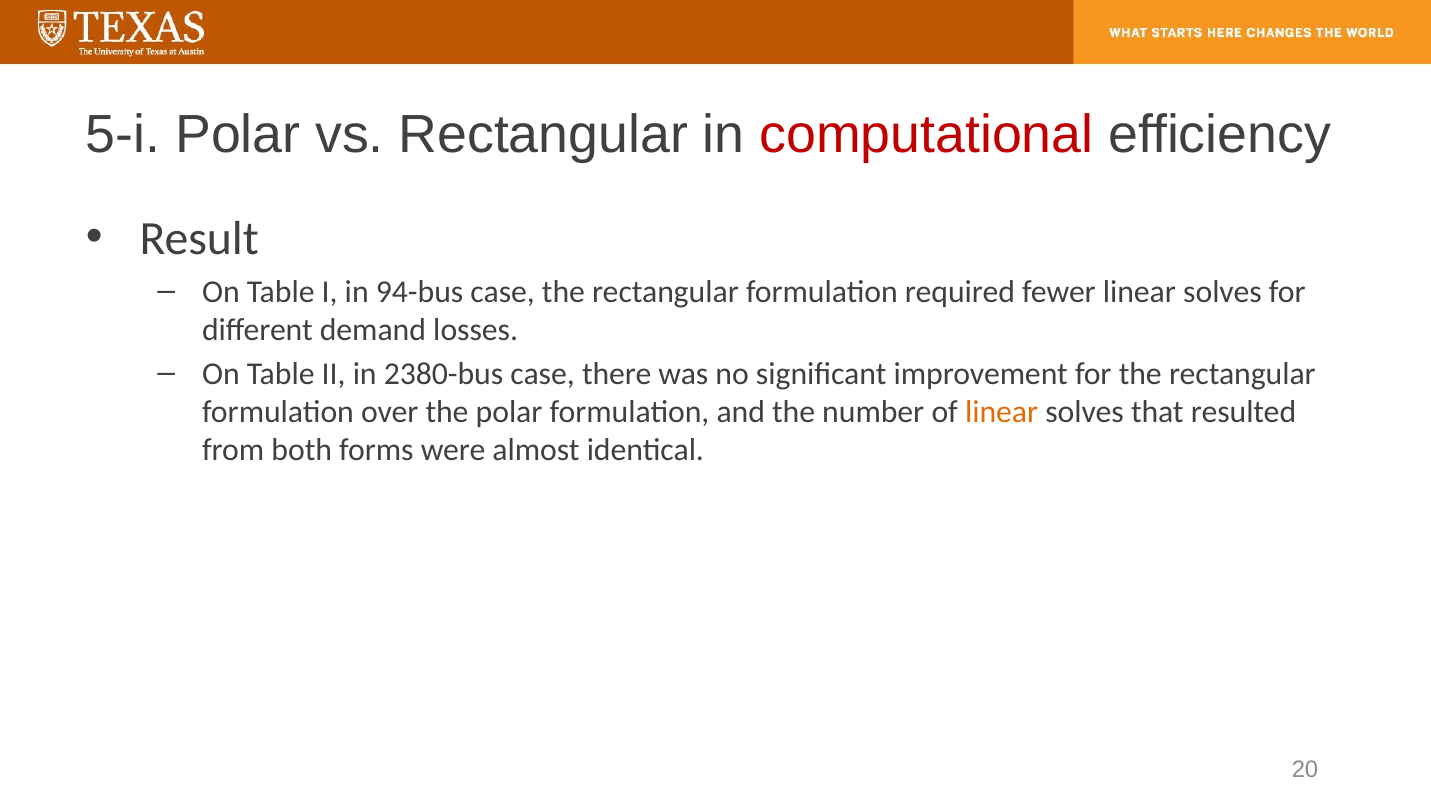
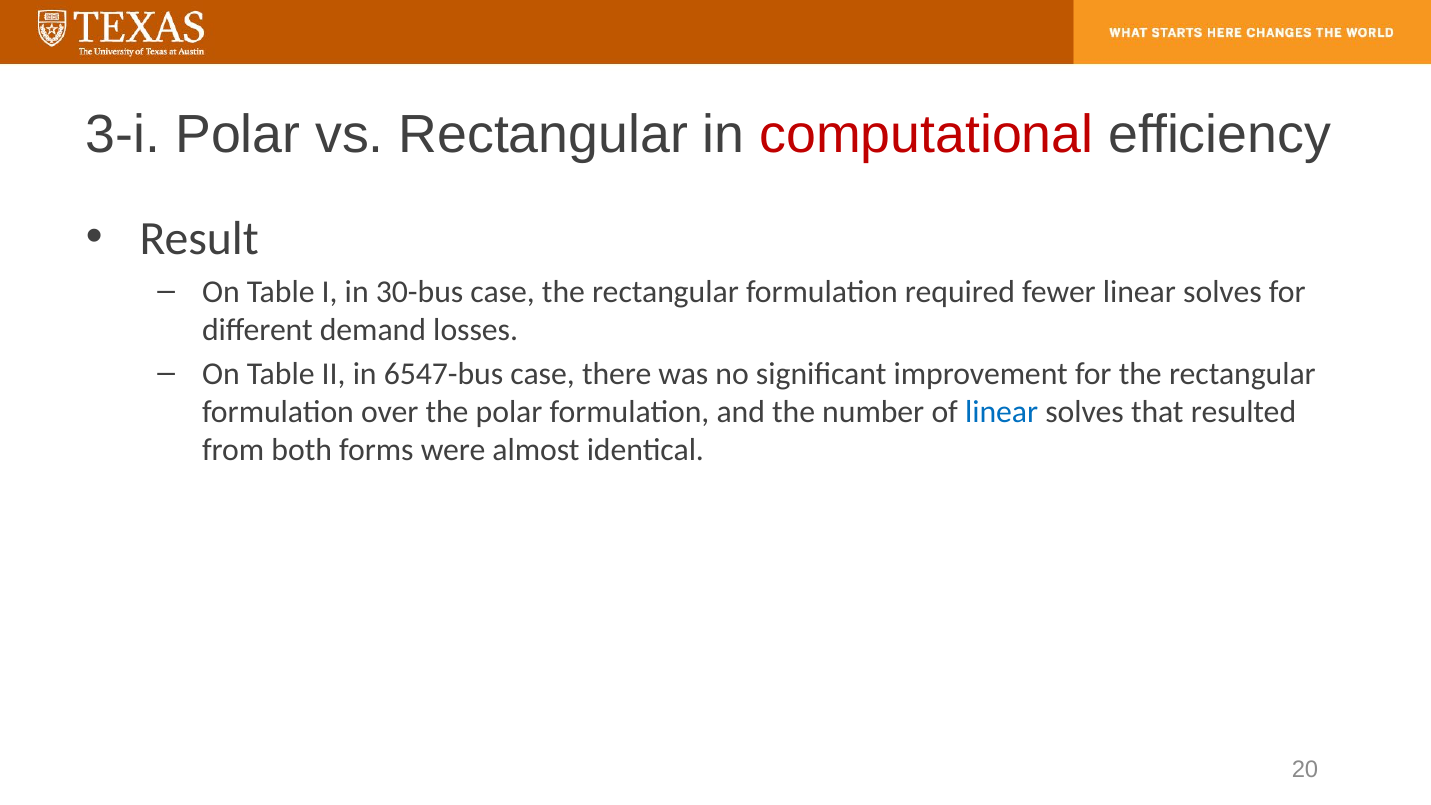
5-i: 5-i -> 3-i
94-bus: 94-bus -> 30-bus
2380-bus: 2380-bus -> 6547-bus
linear at (1002, 412) colour: orange -> blue
